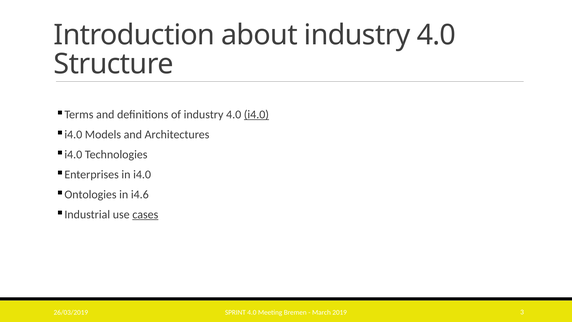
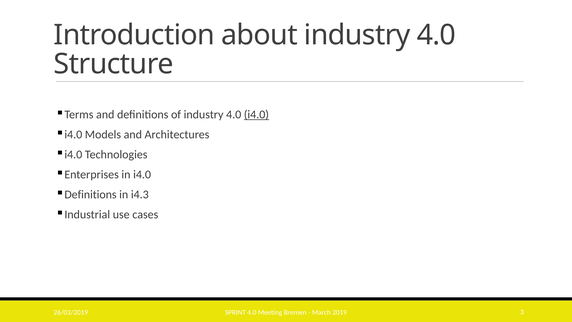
Ontologies at (90, 194): Ontologies -> Definitions
i4.6: i4.6 -> i4.3
cases underline: present -> none
